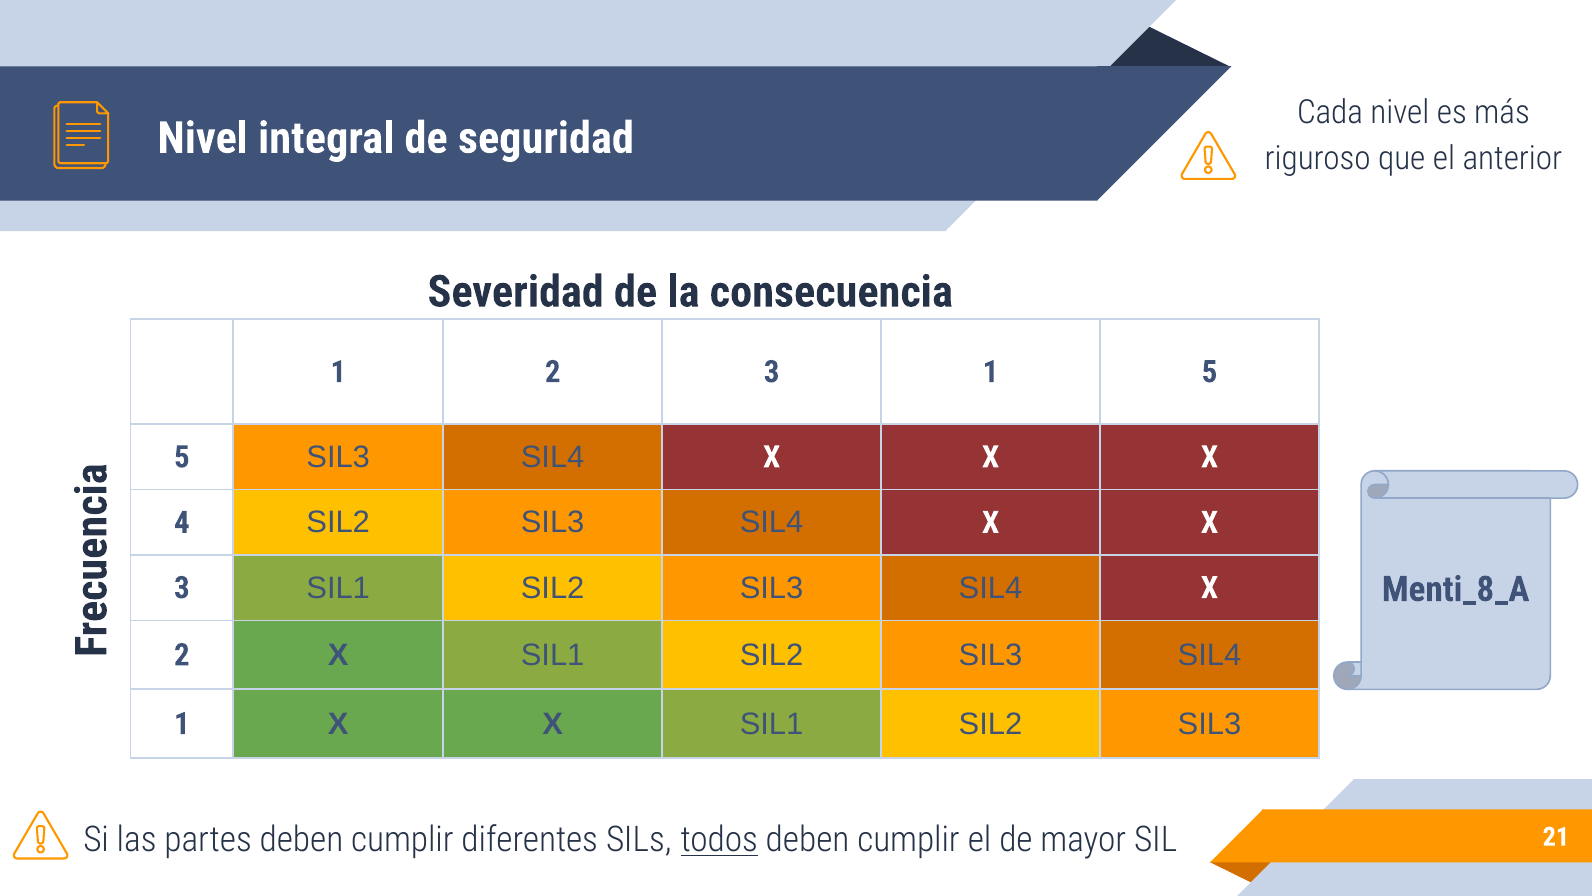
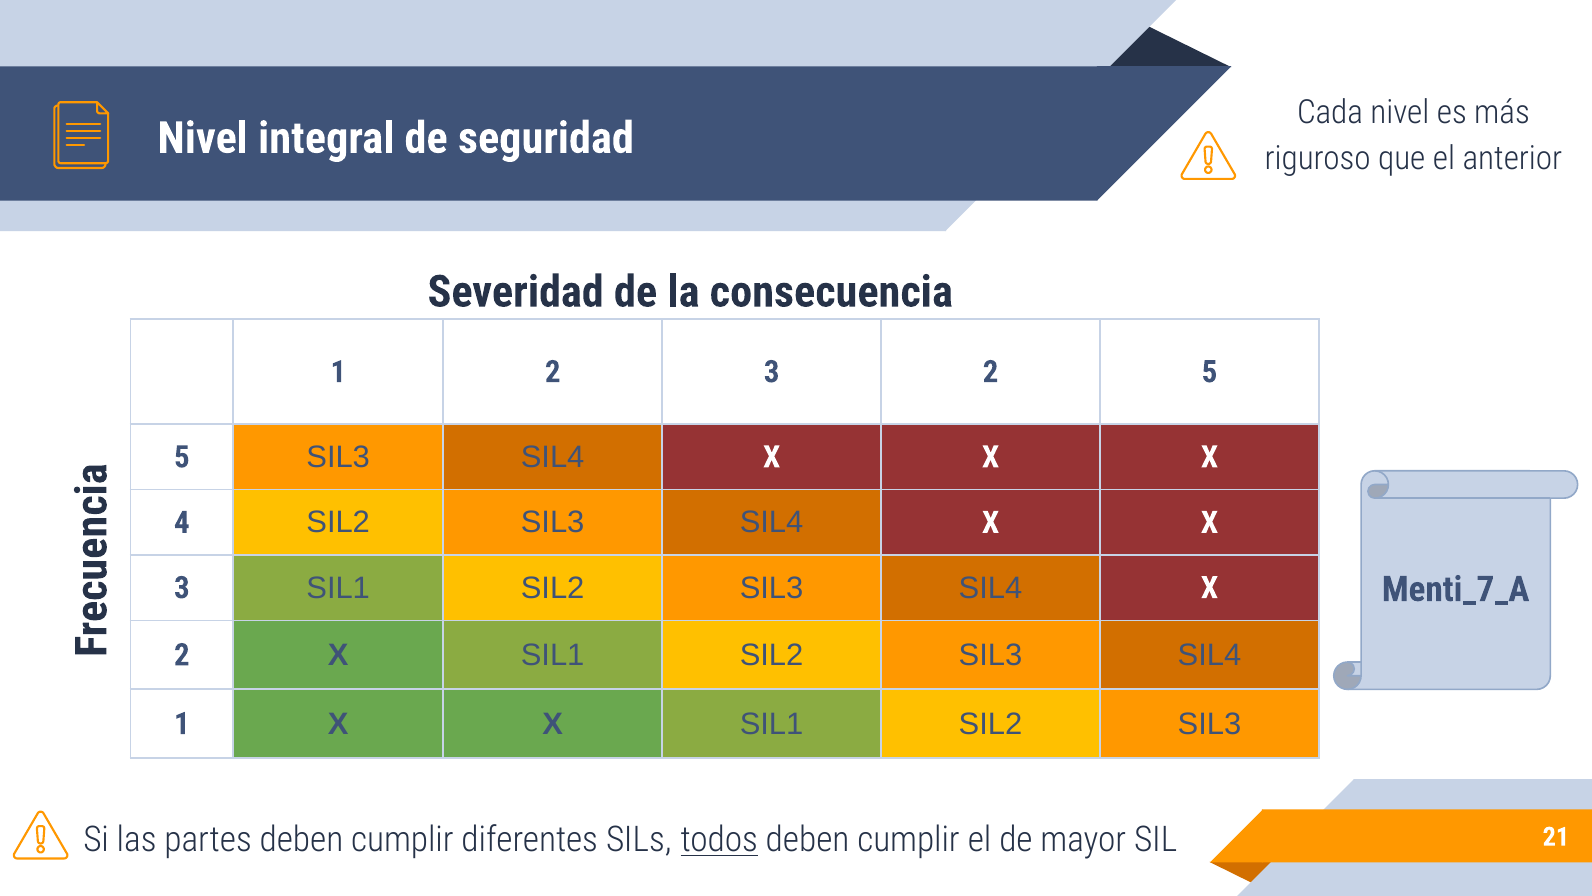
3 1: 1 -> 2
Menti_8_A: Menti_8_A -> Menti_7_A
